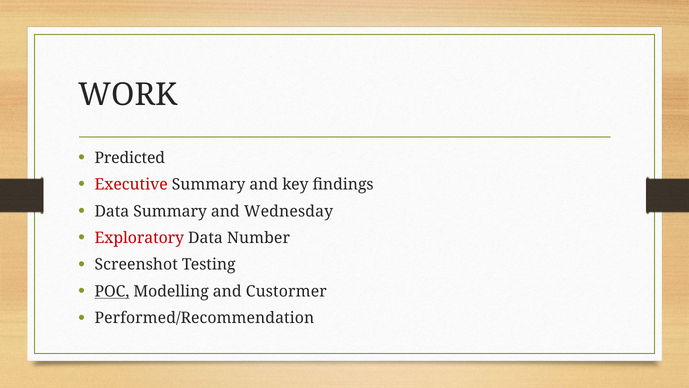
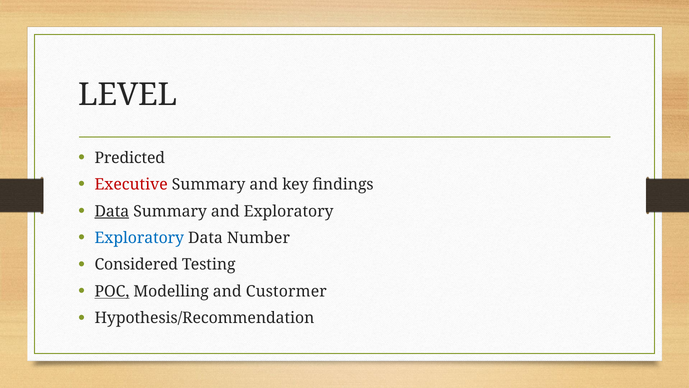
WORK: WORK -> LEVEL
Data at (112, 211) underline: none -> present
and Wednesday: Wednesday -> Exploratory
Exploratory at (139, 238) colour: red -> blue
Screenshot: Screenshot -> Considered
Performed/Recommendation: Performed/Recommendation -> Hypothesis/Recommendation
